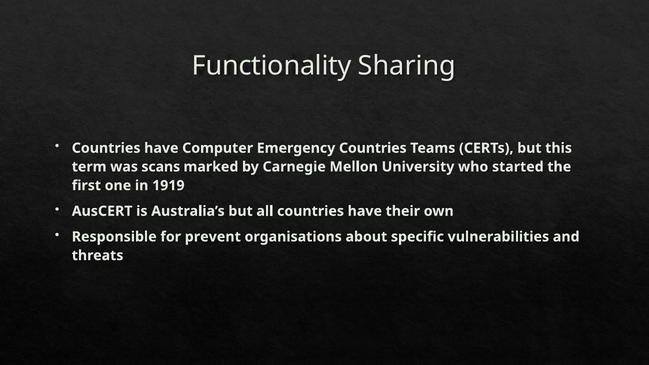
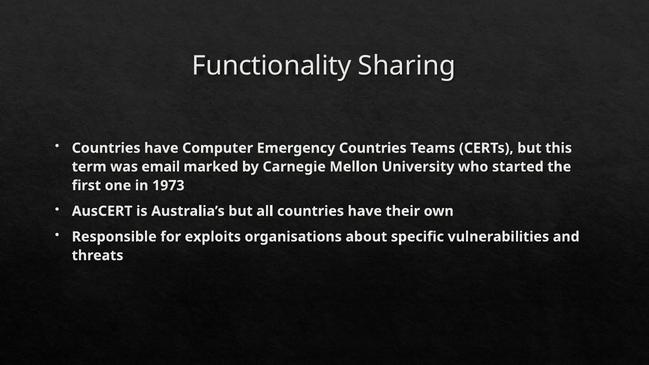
scans: scans -> email
1919: 1919 -> 1973
prevent: prevent -> exploits
